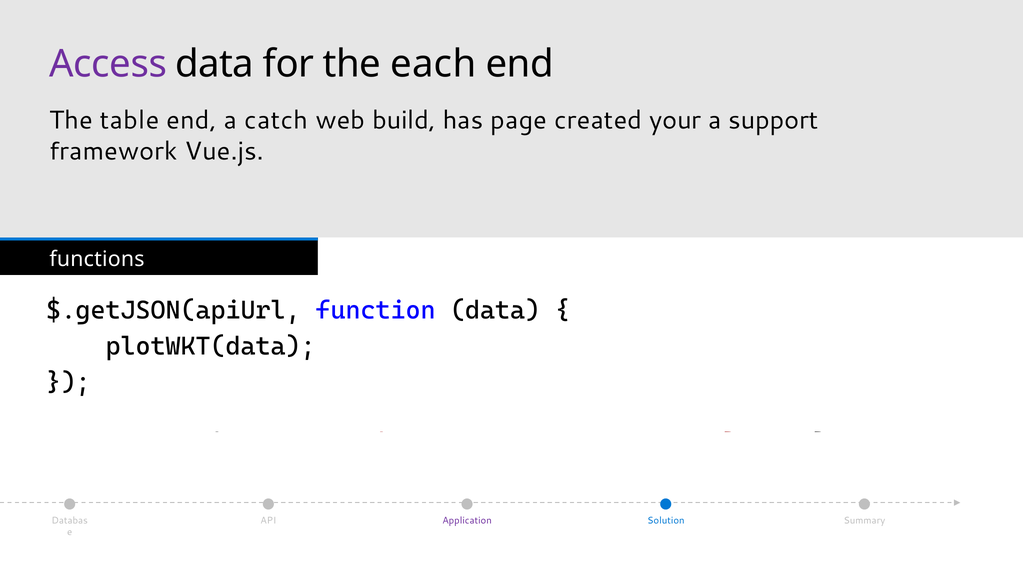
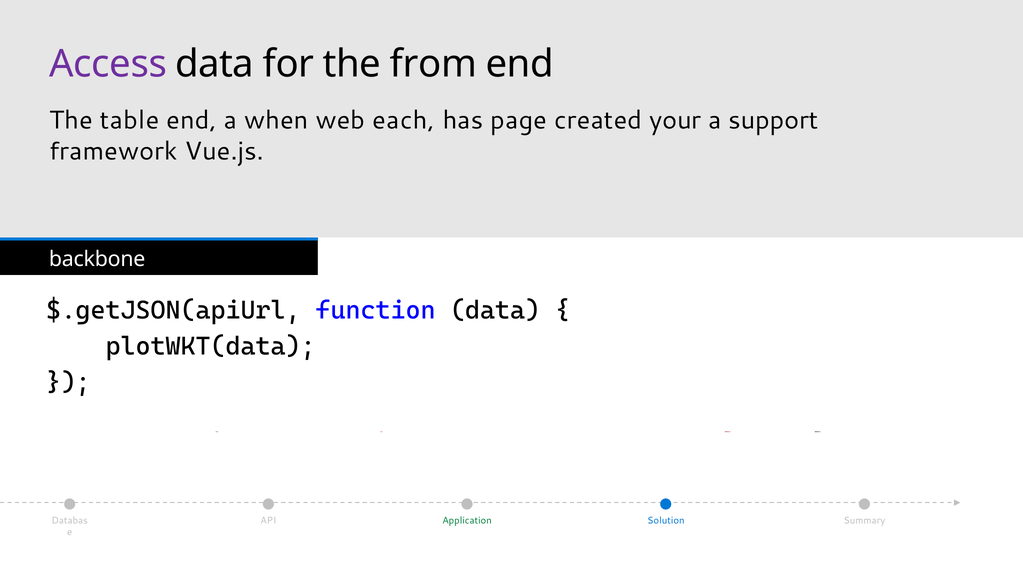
each: each -> from
catch: catch -> when
build: build -> each
functions: functions -> backbone
Application colour: purple -> green
